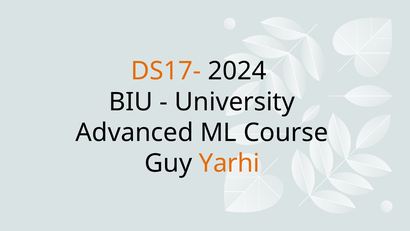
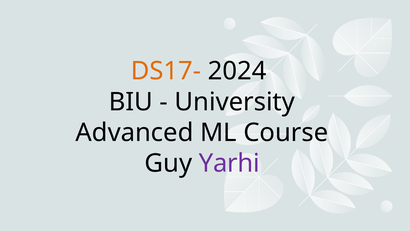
Yarhi colour: orange -> purple
